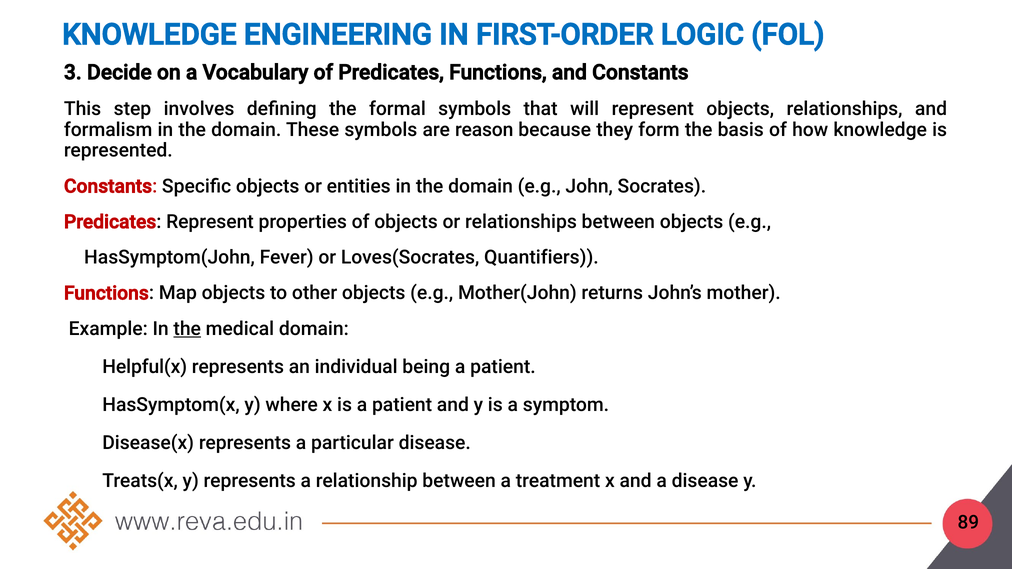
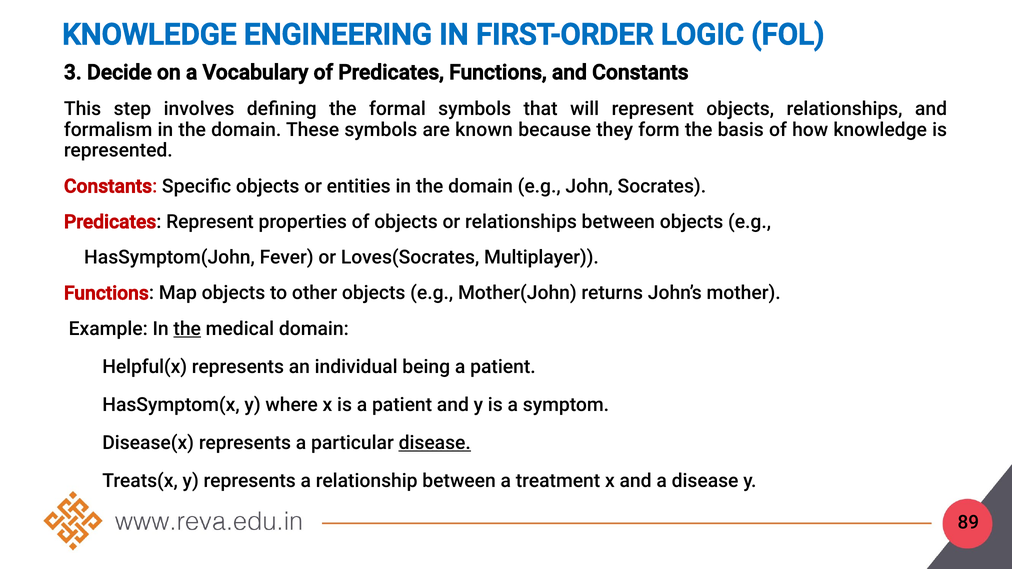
reason: reason -> known
Quantifiers: Quantifiers -> Multiplayer
disease at (435, 443) underline: none -> present
